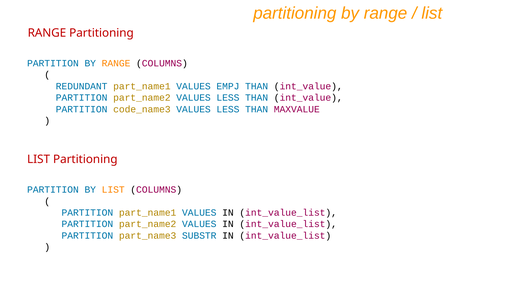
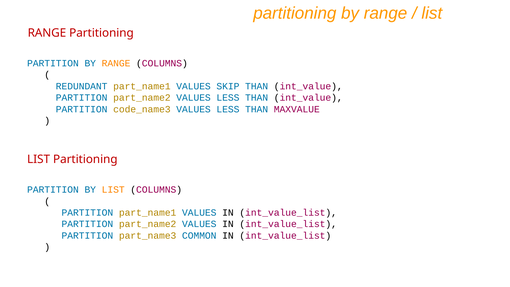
EMPJ: EMPJ -> SKIP
SUBSTR: SUBSTR -> COMMON
